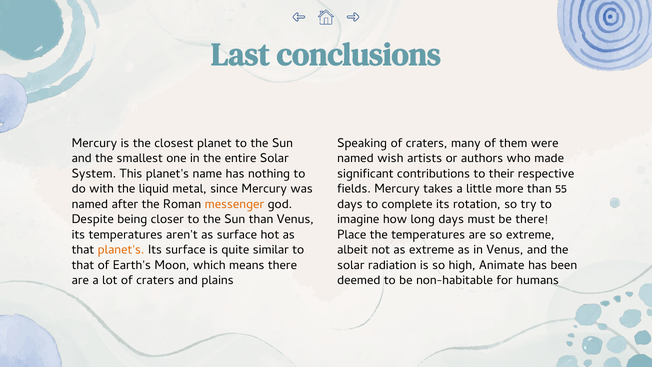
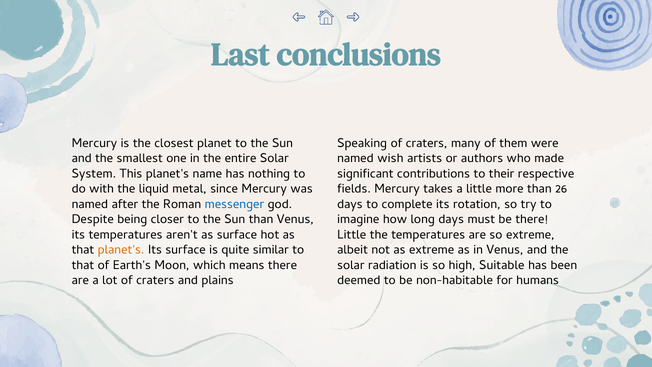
55: 55 -> 26
messenger colour: orange -> blue
Place at (352, 234): Place -> Little
Animate: Animate -> Suitable
